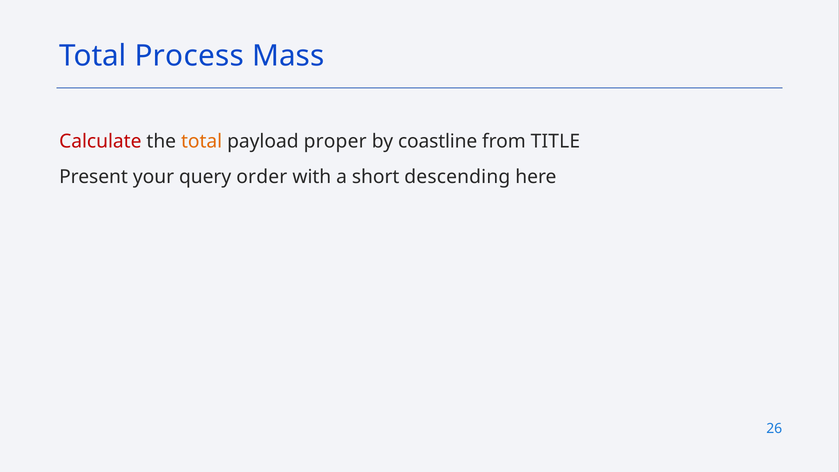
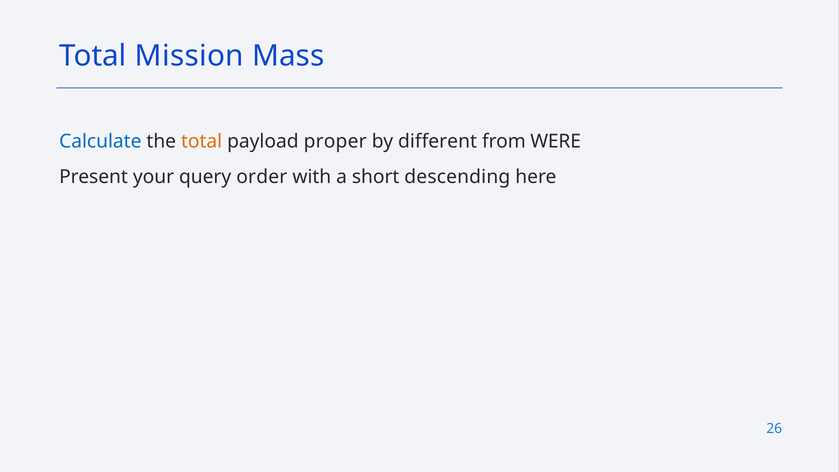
Process: Process -> Mission
Calculate colour: red -> blue
coastline: coastline -> different
TITLE: TITLE -> WERE
